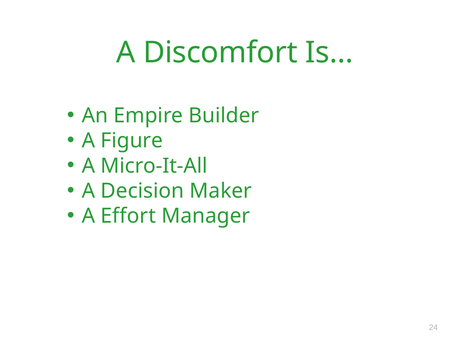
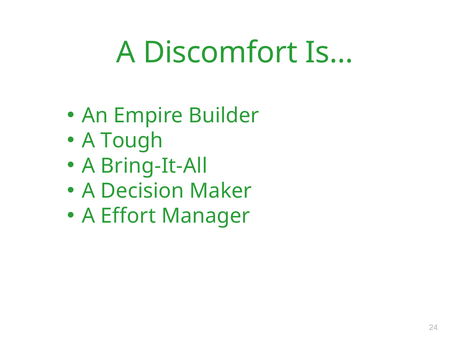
Figure: Figure -> Tough
Micro-It-All: Micro-It-All -> Bring-It-All
